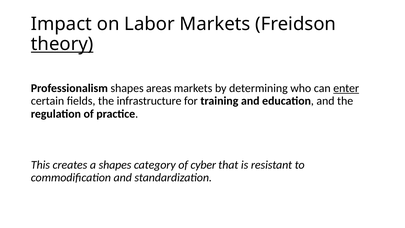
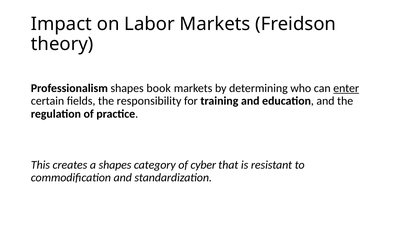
theory underline: present -> none
areas: areas -> book
infrastructure: infrastructure -> responsibility
